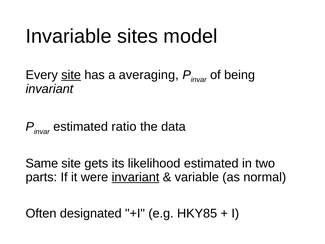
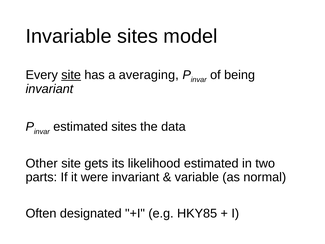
estimated ratio: ratio -> sites
Same: Same -> Other
invariant at (136, 177) underline: present -> none
